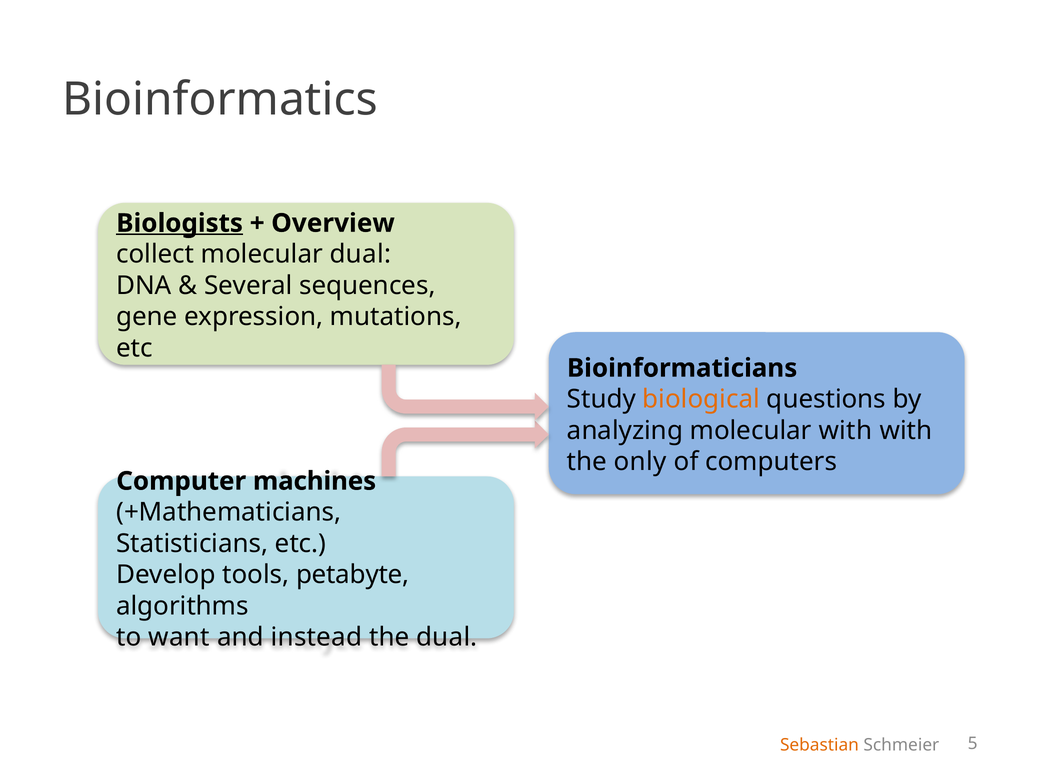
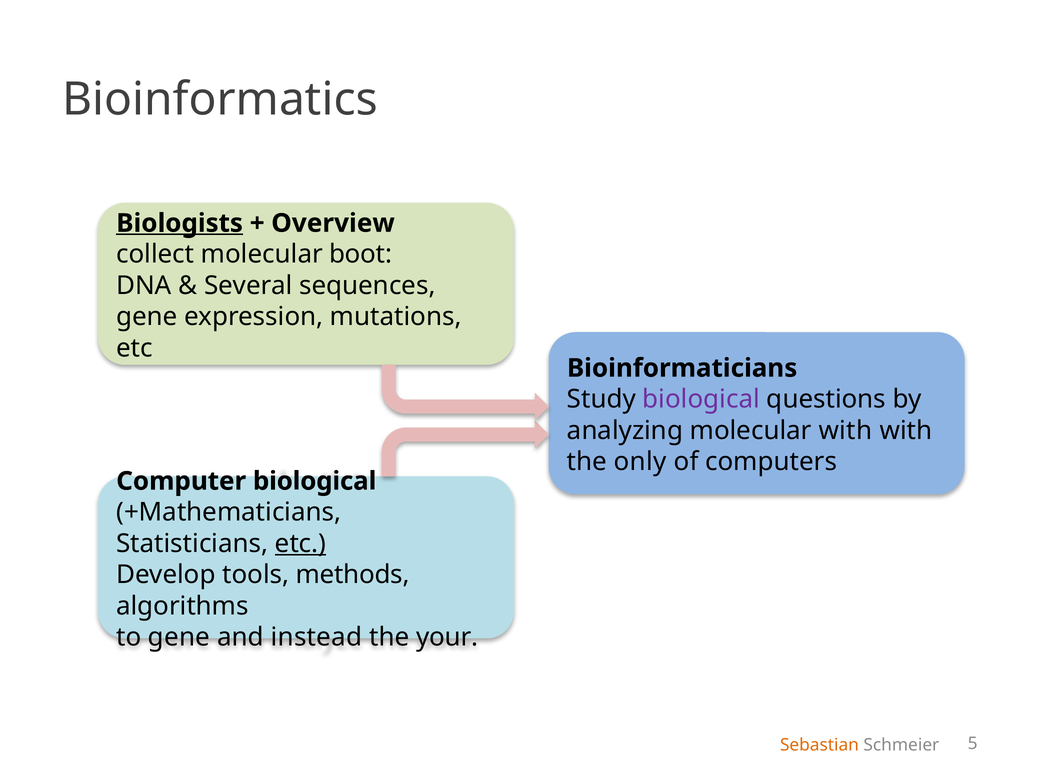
molecular dual: dual -> boot
biological at (701, 399) colour: orange -> purple
Computer machines: machines -> biological
etc at (301, 544) underline: none -> present
petabyte: petabyte -> methods
to want: want -> gene
the dual: dual -> your
